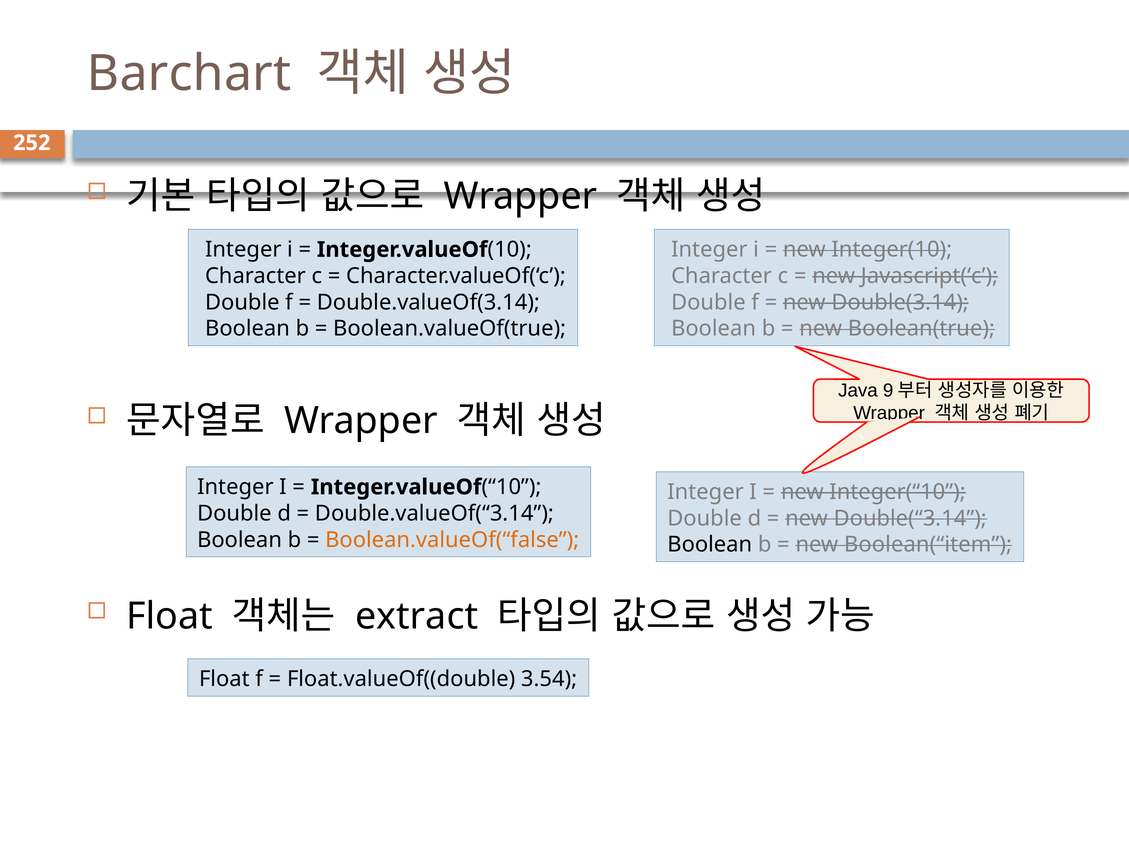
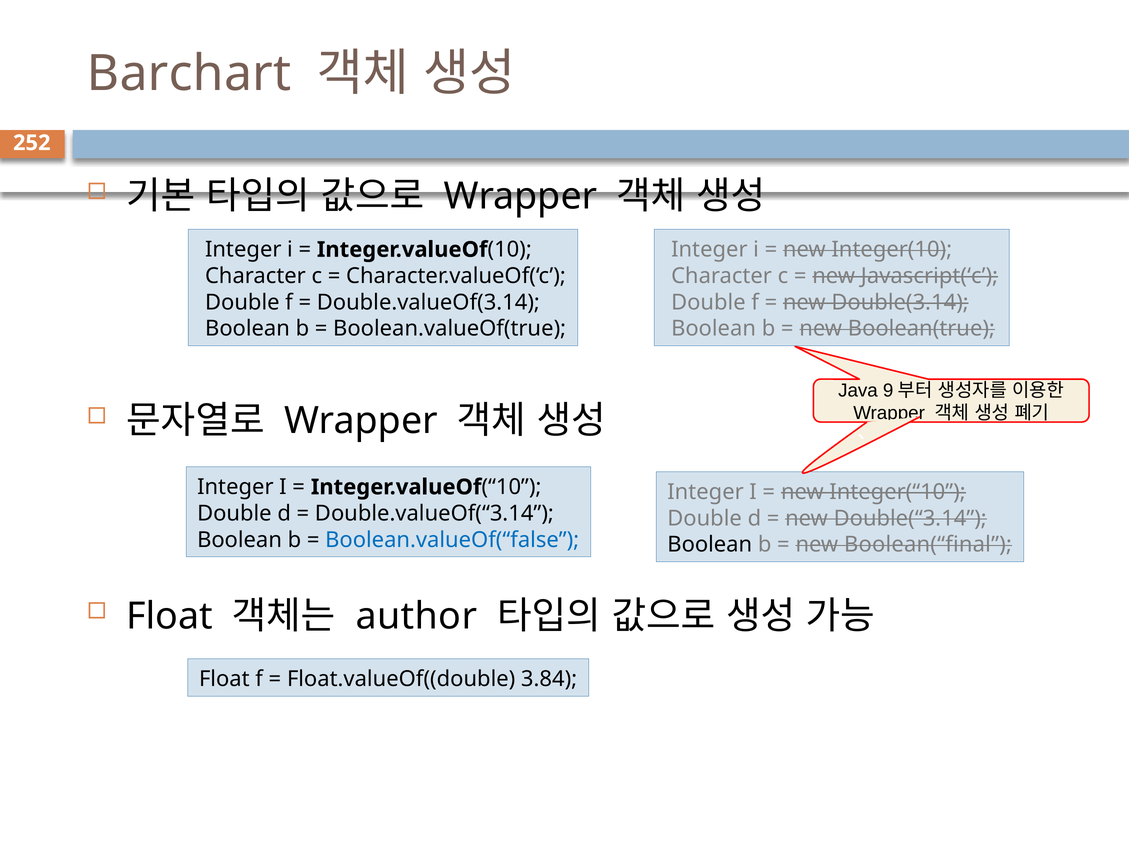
Boolean.valueOf(“false colour: orange -> blue
Boolean(“item: Boolean(“item -> Boolean(“final
extract: extract -> author
3.54: 3.54 -> 3.84
